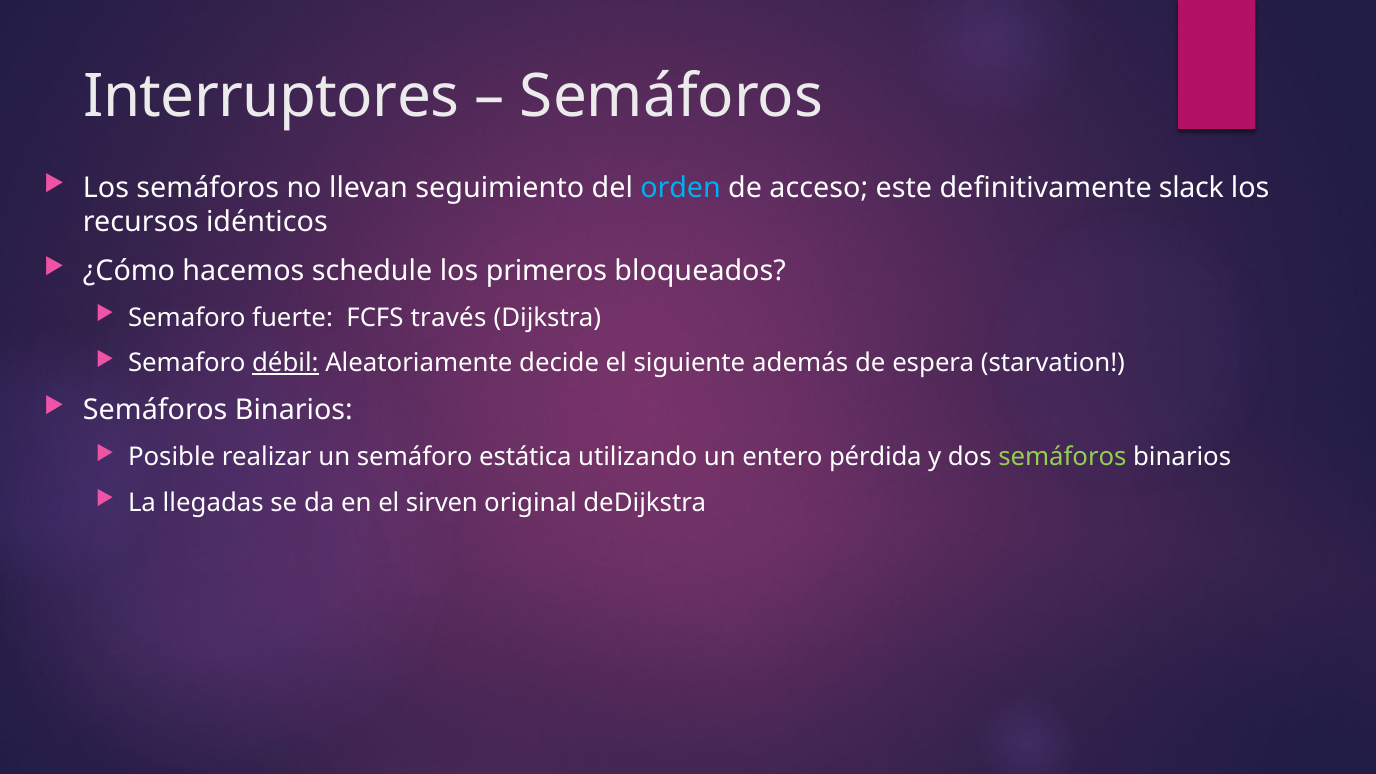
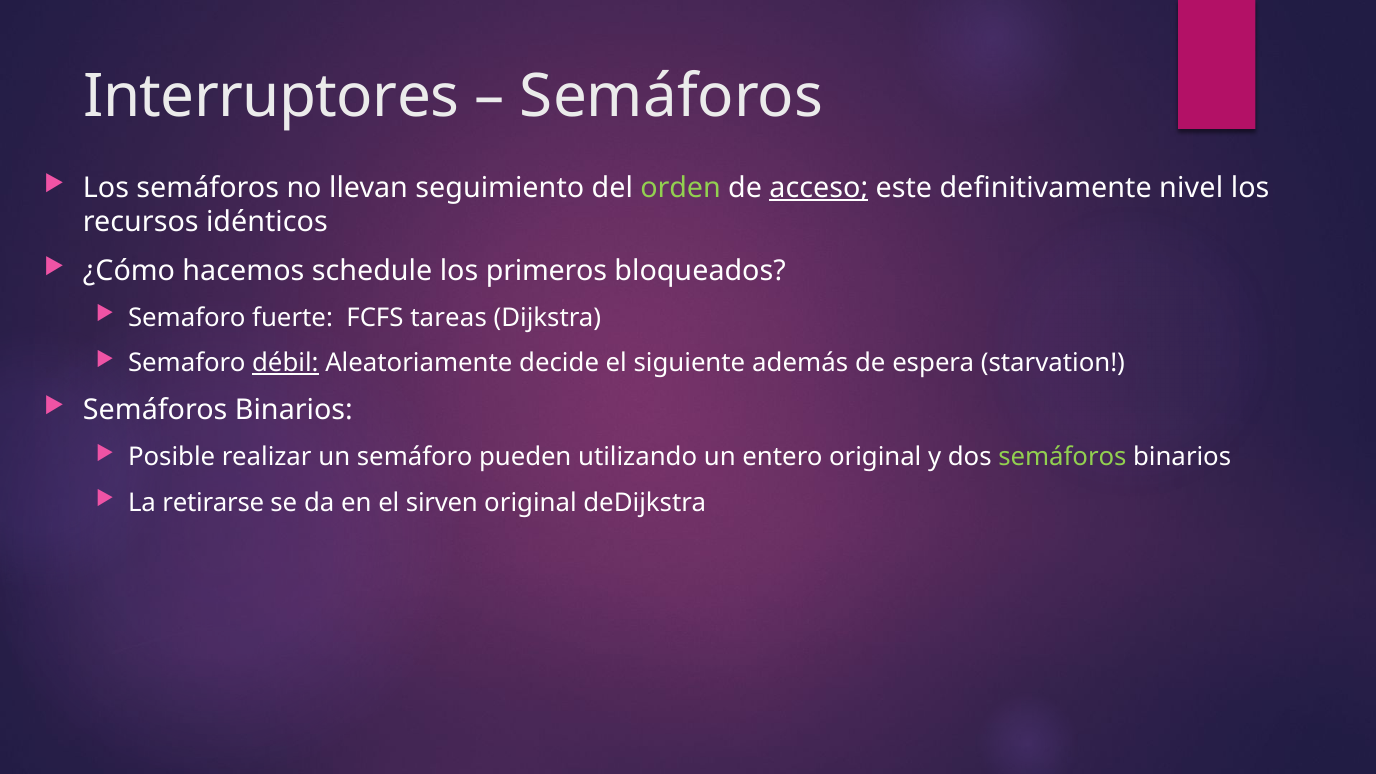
orden colour: light blue -> light green
acceso underline: none -> present
slack: slack -> nivel
través: través -> tareas
estática: estática -> pueden
entero pérdida: pérdida -> original
llegadas: llegadas -> retirarse
